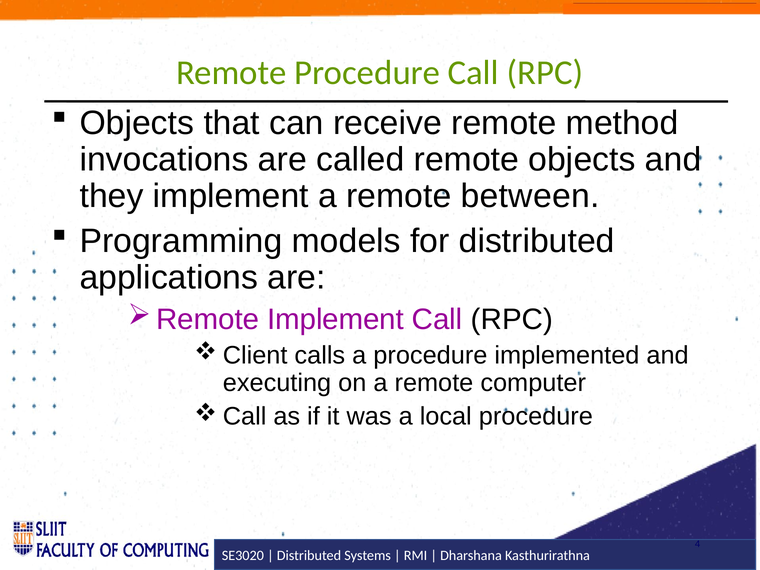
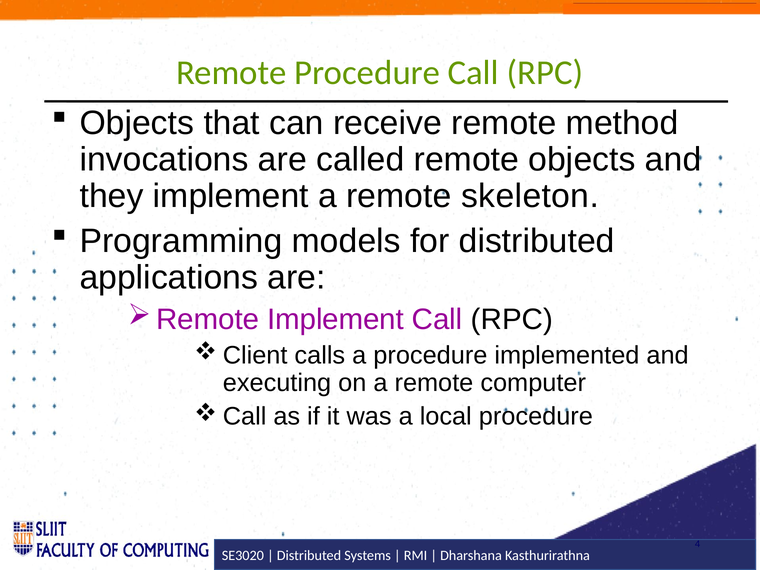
between: between -> skeleton
